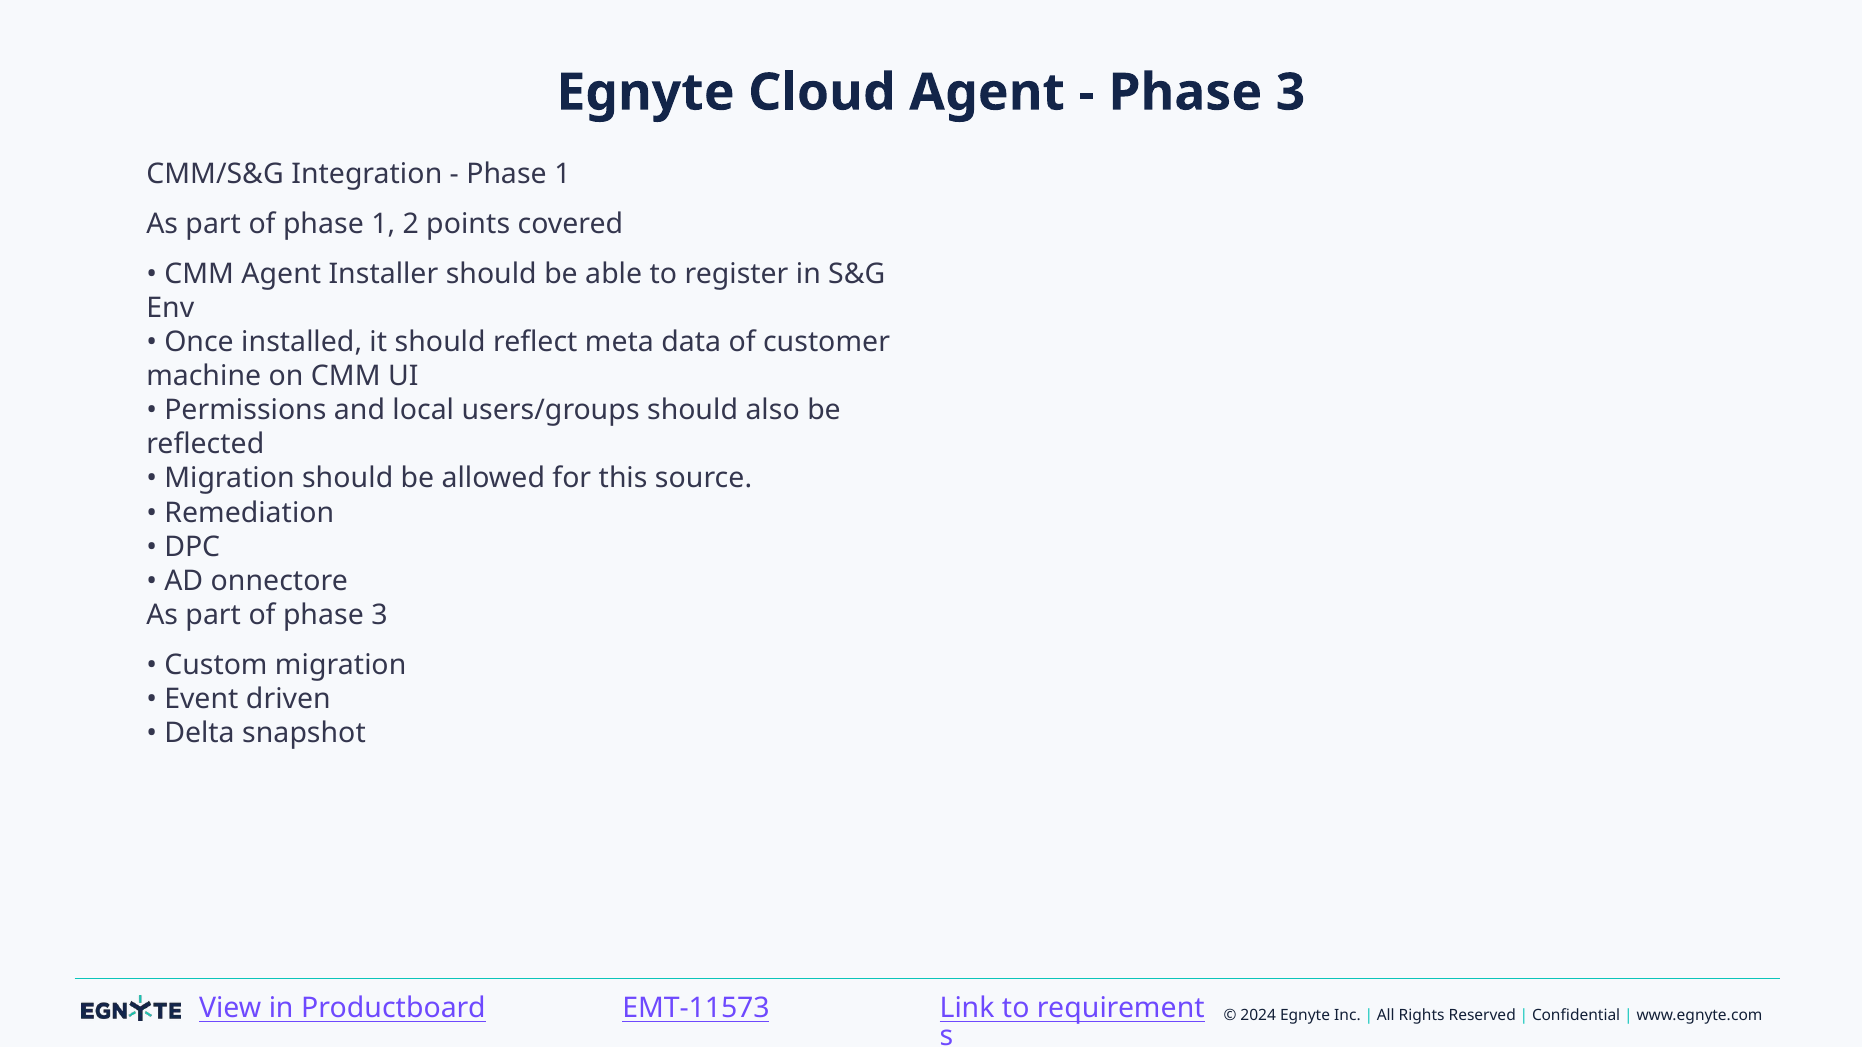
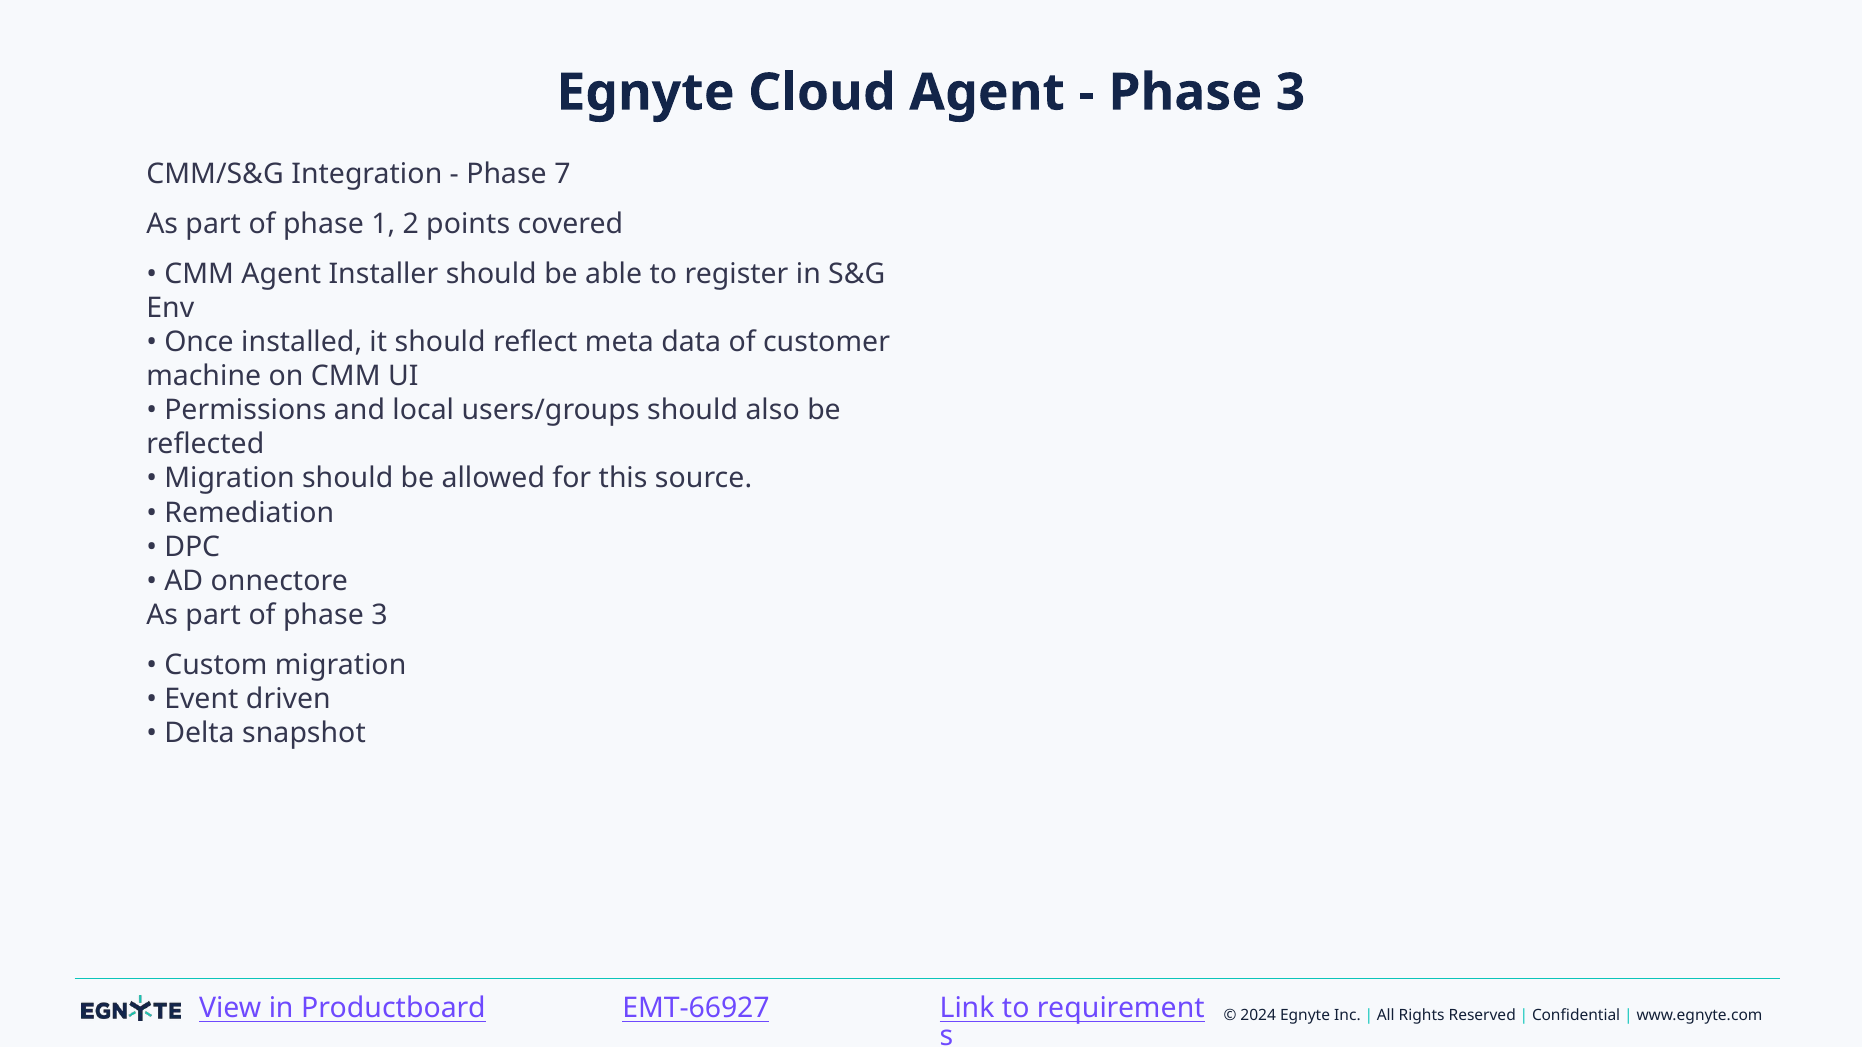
1 at (562, 174): 1 -> 7
EMT-11573: EMT-11573 -> EMT-66927
